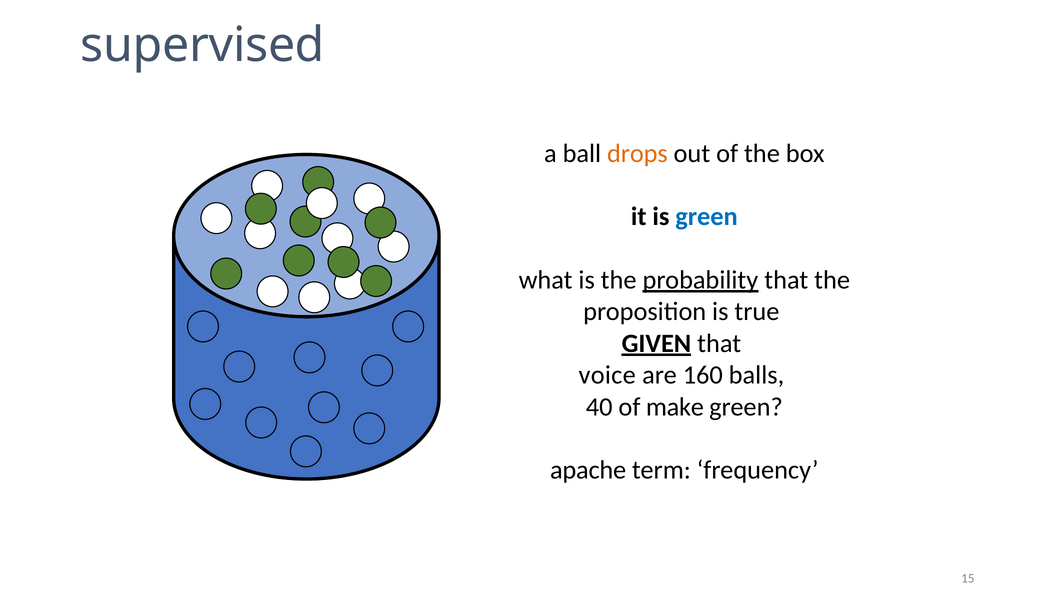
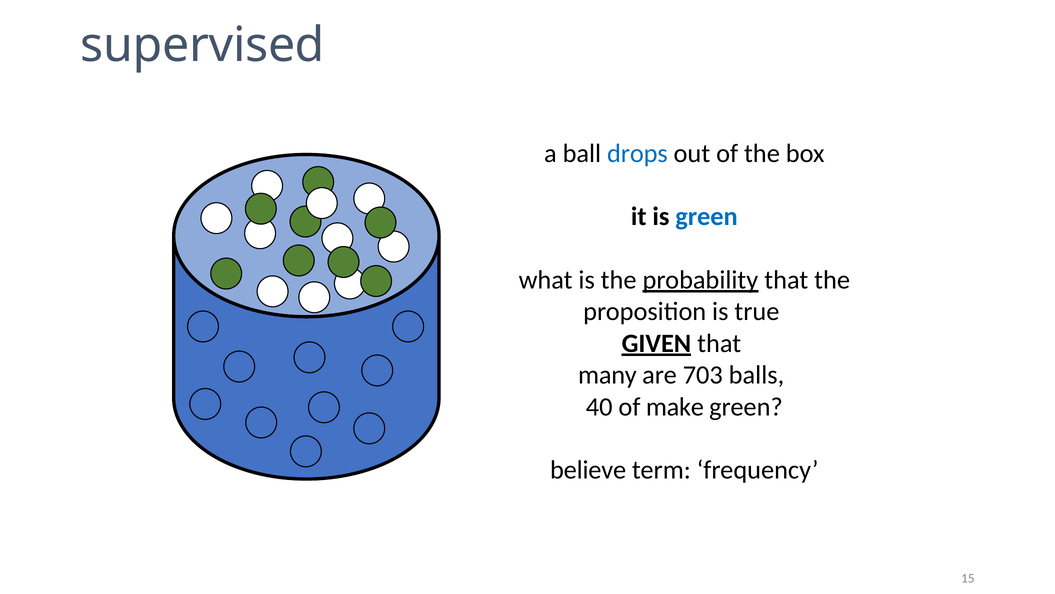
drops colour: orange -> blue
voice: voice -> many
160: 160 -> 703
apache: apache -> believe
